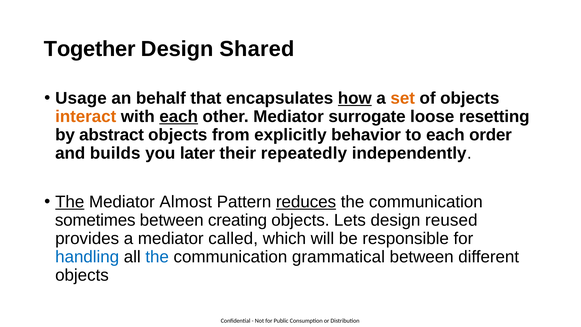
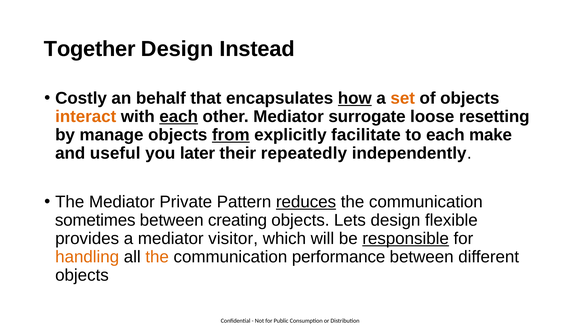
Shared: Shared -> Instead
Usage: Usage -> Costly
abstract: abstract -> manage
from underline: none -> present
behavior: behavior -> facilitate
order: order -> make
builds: builds -> useful
The at (70, 202) underline: present -> none
Almost: Almost -> Private
reused: reused -> flexible
called: called -> visitor
responsible underline: none -> present
handling colour: blue -> orange
the at (157, 257) colour: blue -> orange
grammatical: grammatical -> performance
